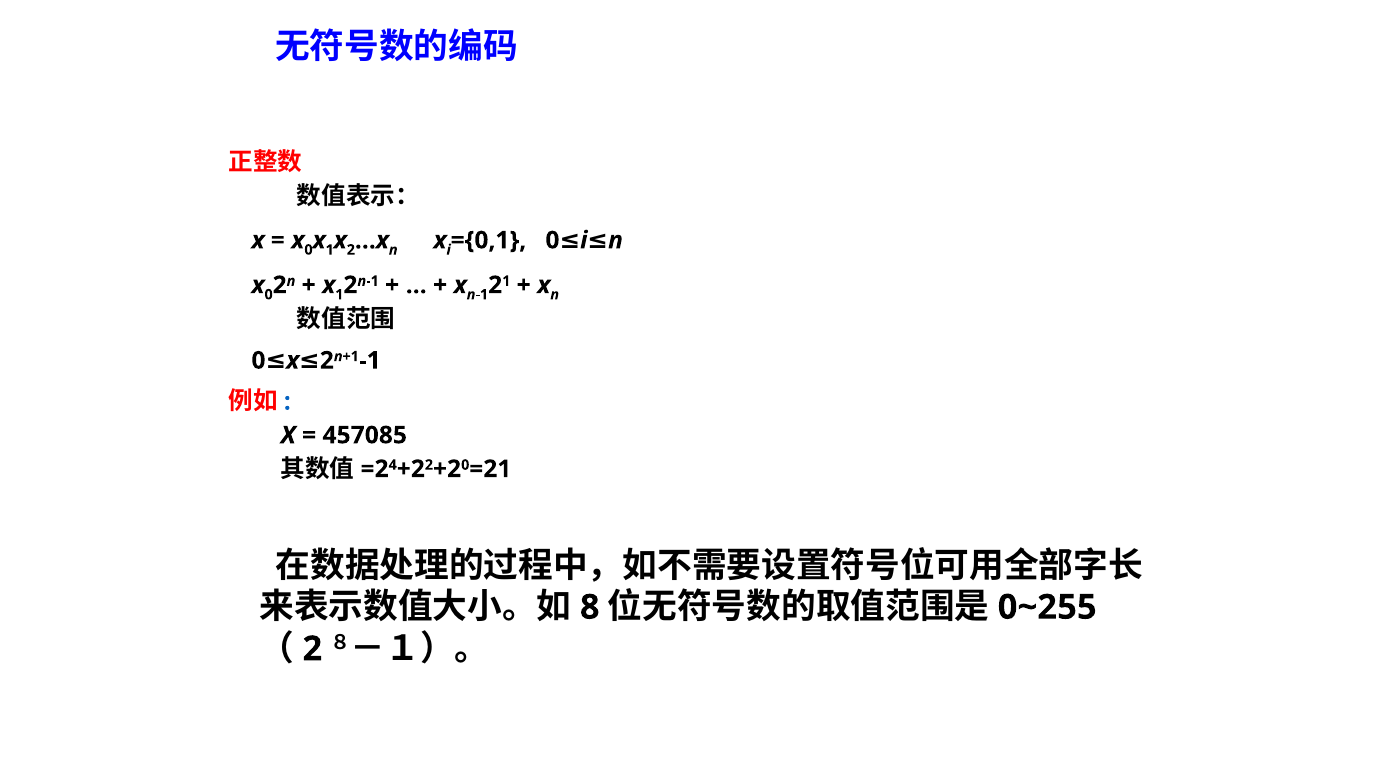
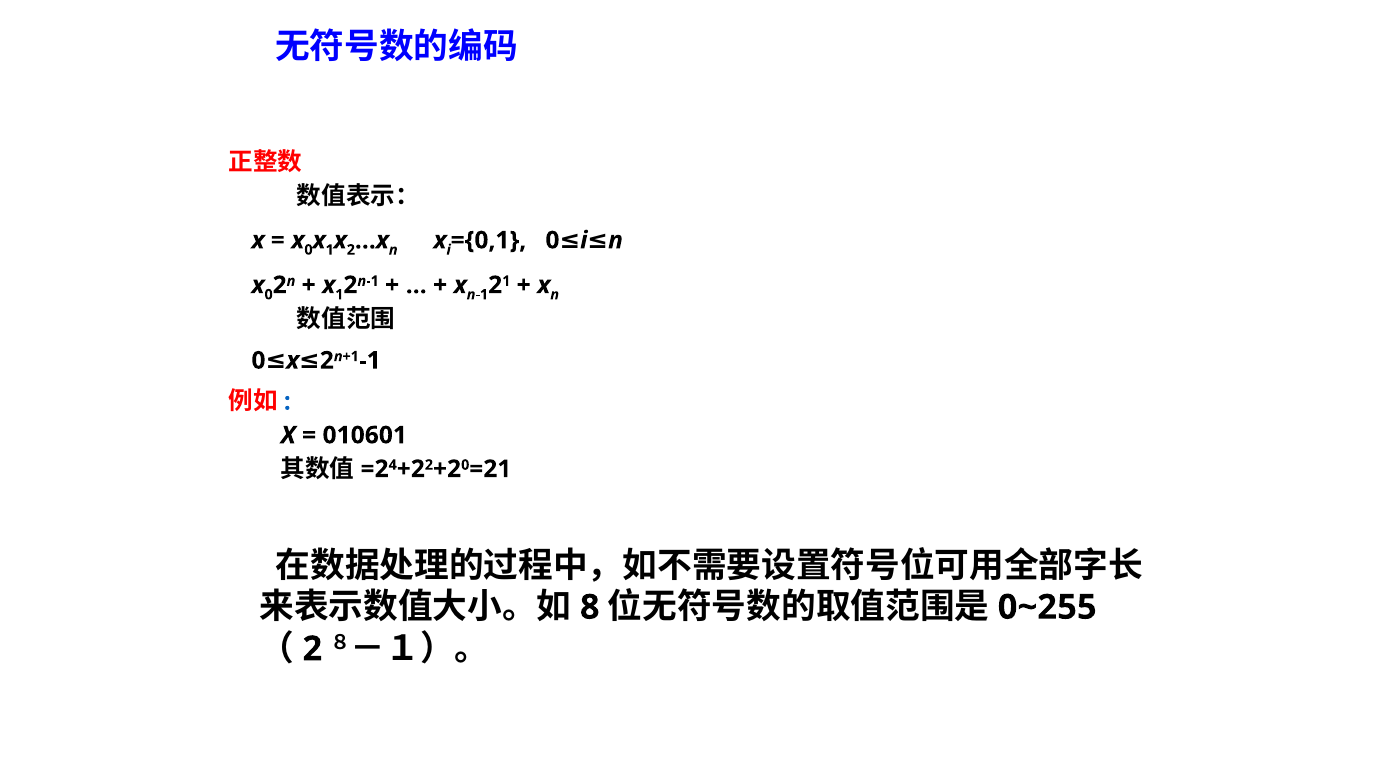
457085: 457085 -> 010601
